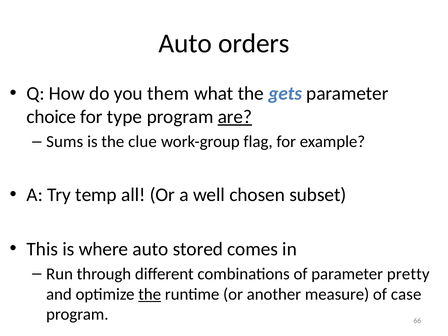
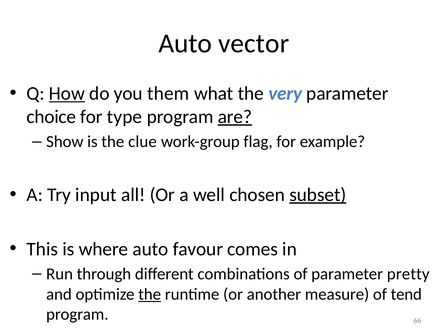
orders: orders -> vector
How underline: none -> present
gets: gets -> very
Sums: Sums -> Show
temp: temp -> input
subset underline: none -> present
stored: stored -> favour
case: case -> tend
